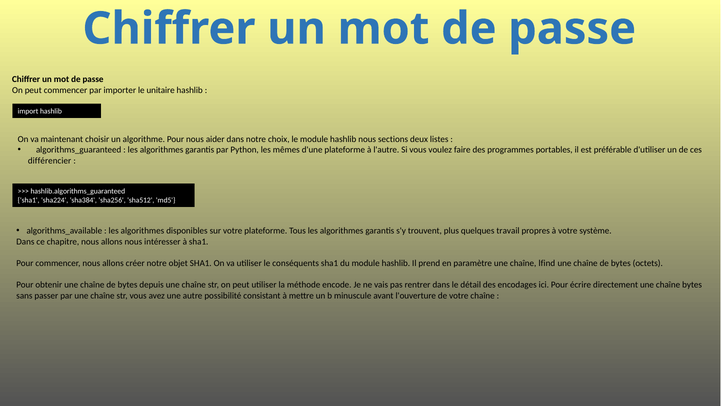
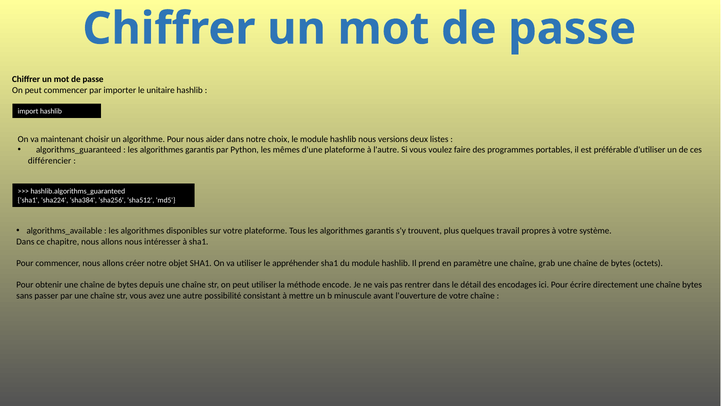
sections: sections -> versions
conséquents: conséquents -> appréhender
lfind: lfind -> grab
